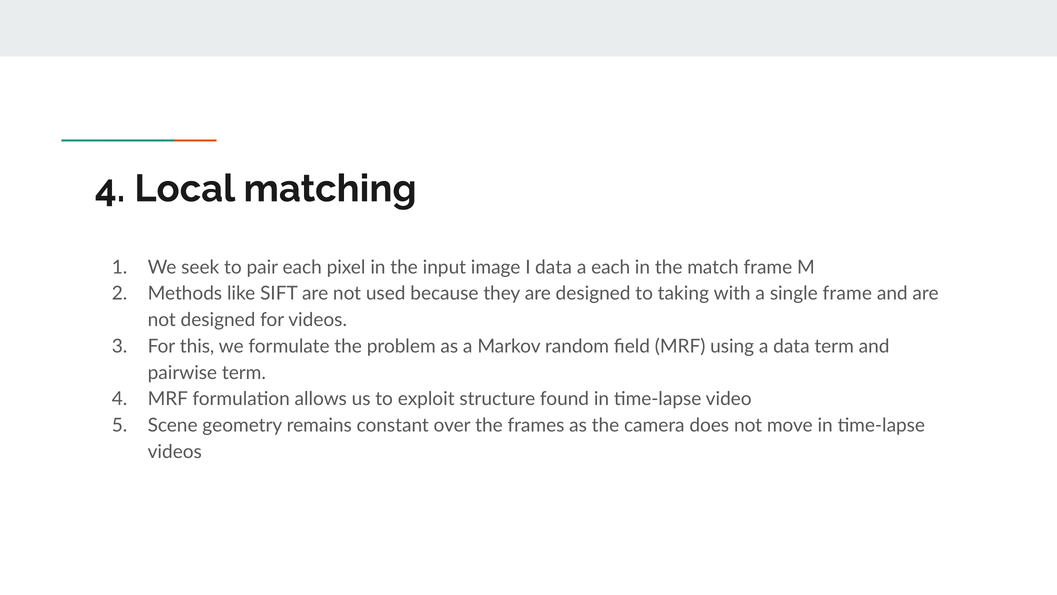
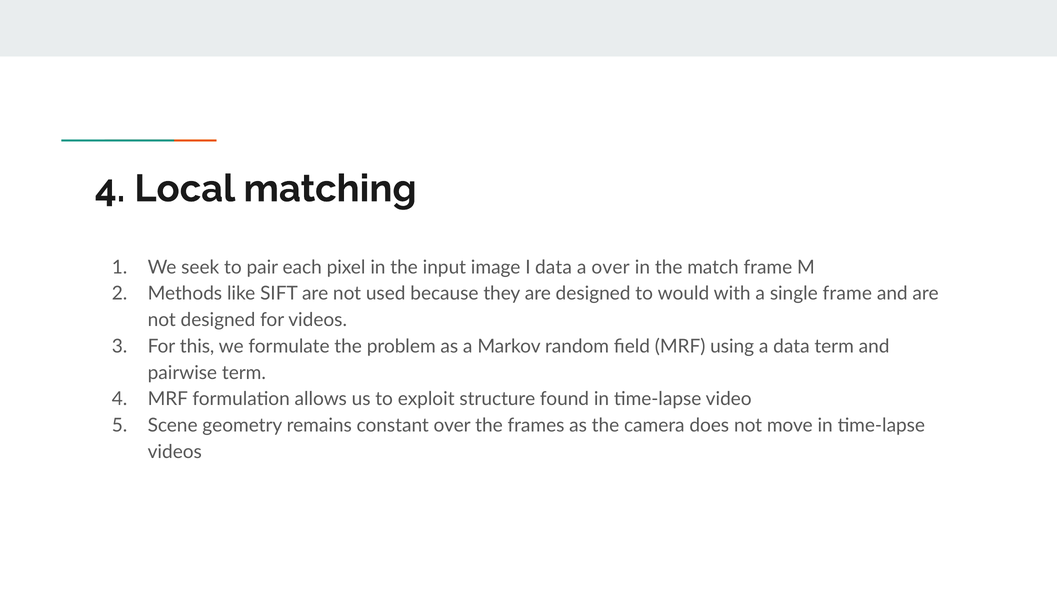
a each: each -> over
taking: taking -> would
